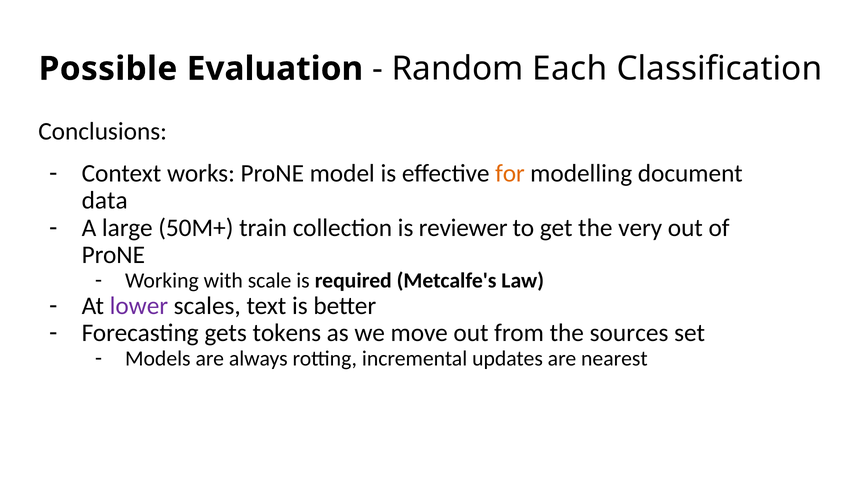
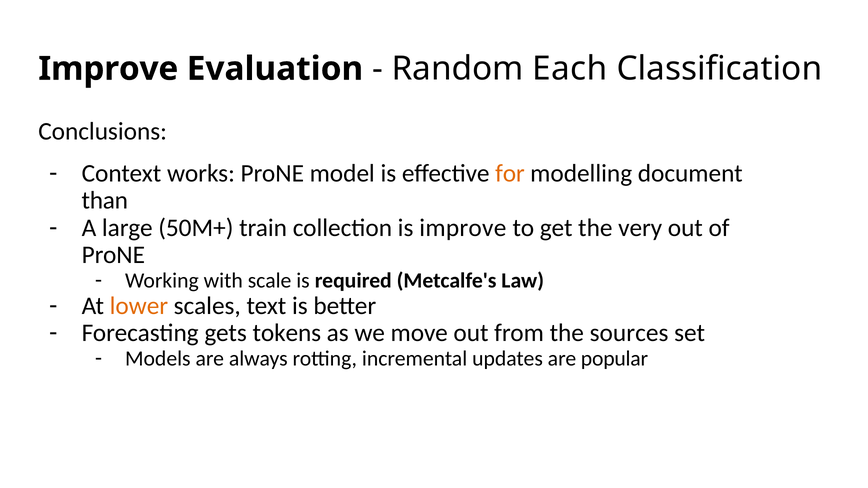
Possible at (108, 69): Possible -> Improve
data: data -> than
is reviewer: reviewer -> improve
lower colour: purple -> orange
nearest: nearest -> popular
